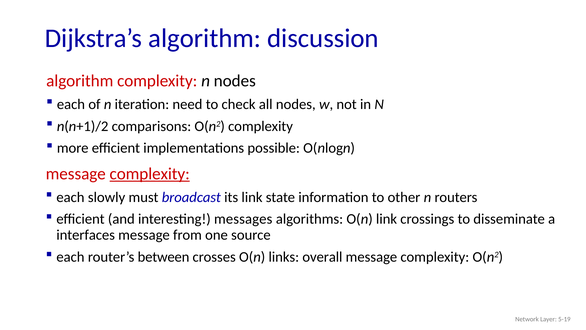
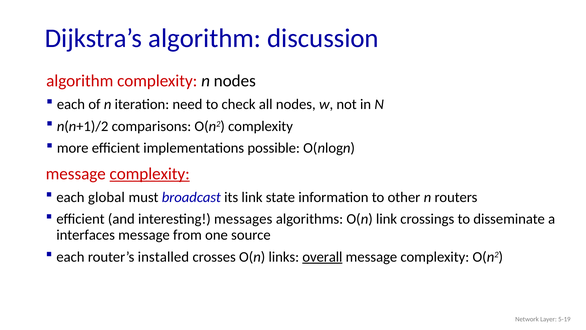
slowly: slowly -> global
between: between -> installed
overall underline: none -> present
